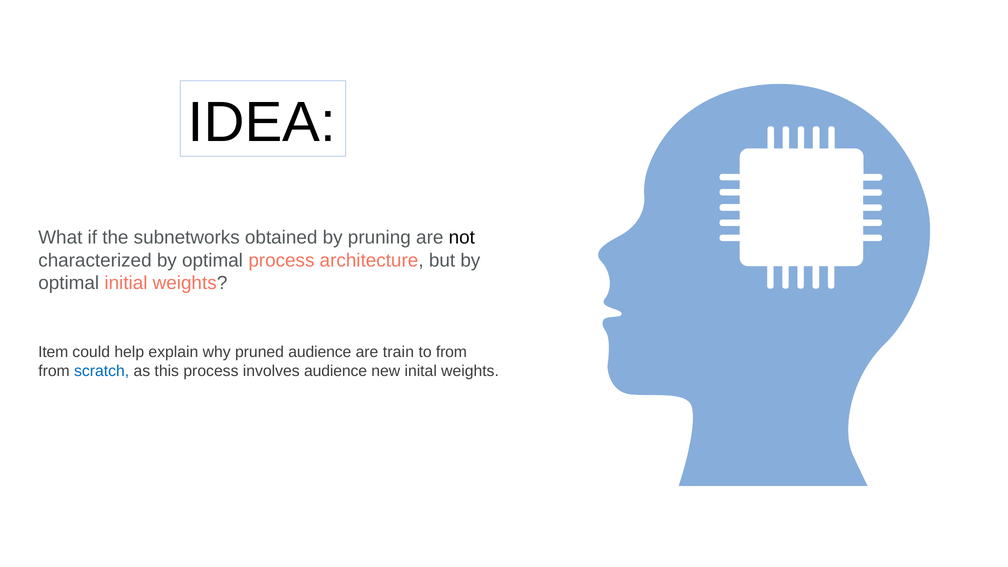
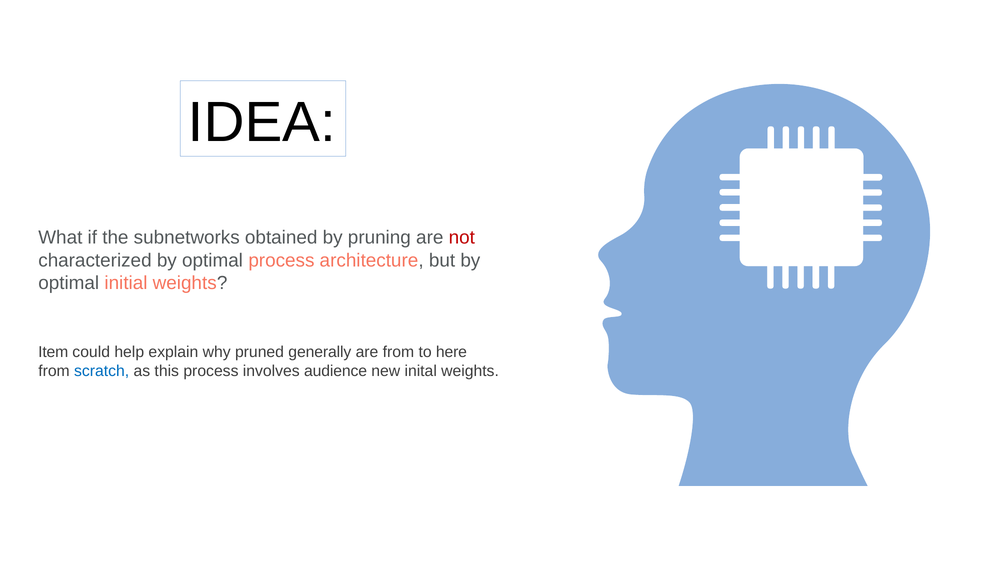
not colour: black -> red
pruned audience: audience -> generally
are train: train -> from
to from: from -> here
